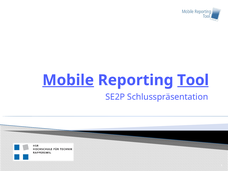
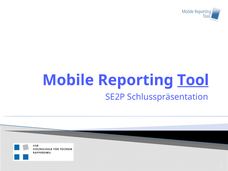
Mobile underline: present -> none
